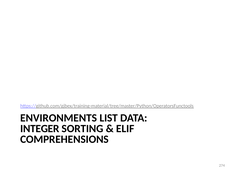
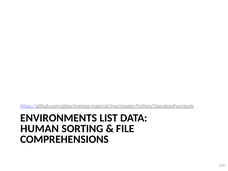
INTEGER: INTEGER -> HUMAN
ELIF: ELIF -> FILE
